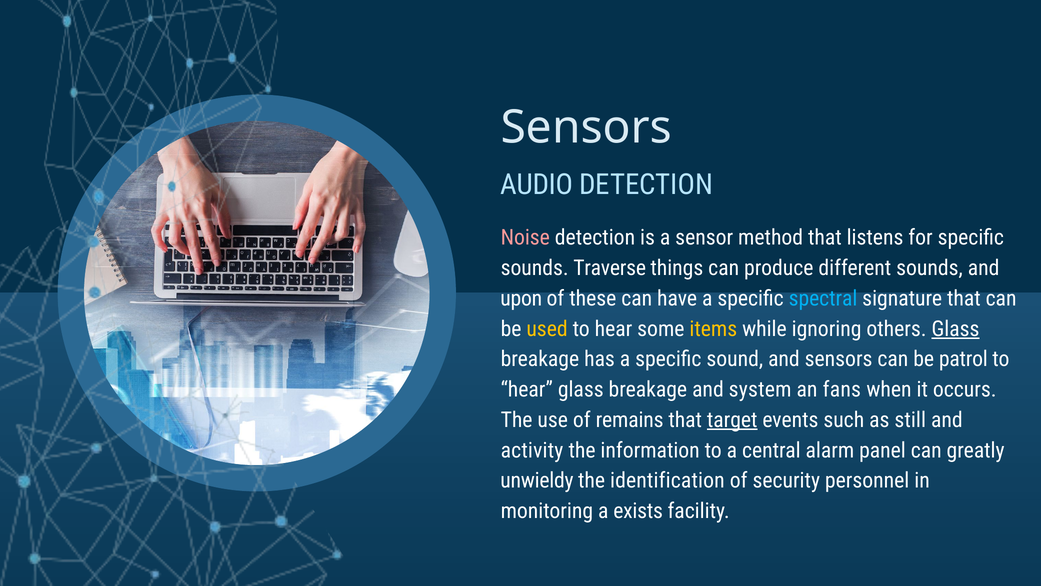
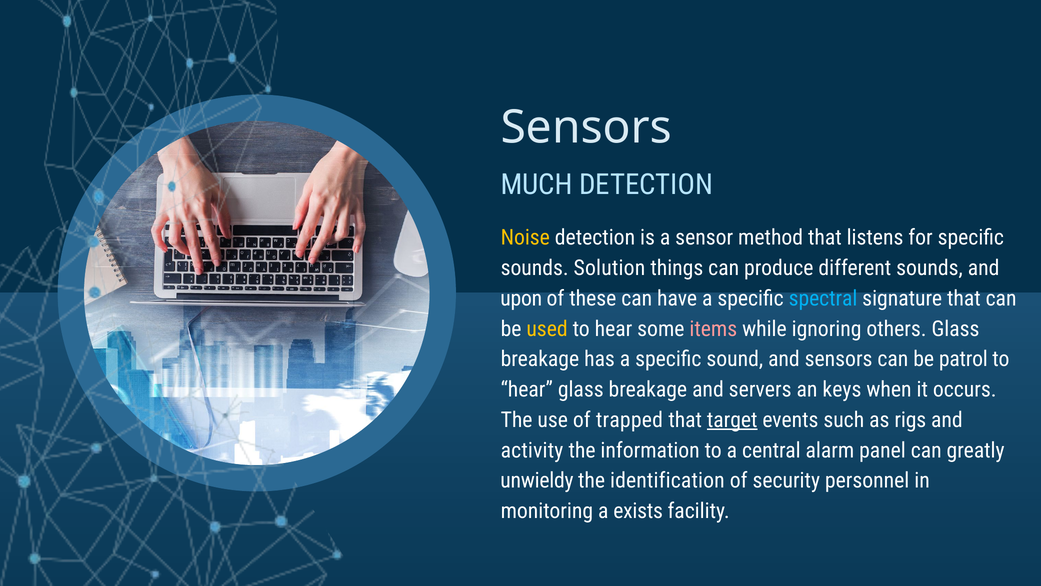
AUDIO: AUDIO -> MUCH
Noise colour: pink -> yellow
Traverse: Traverse -> Solution
items colour: yellow -> pink
Glass at (955, 329) underline: present -> none
system: system -> servers
fans: fans -> keys
remains: remains -> trapped
still: still -> rigs
